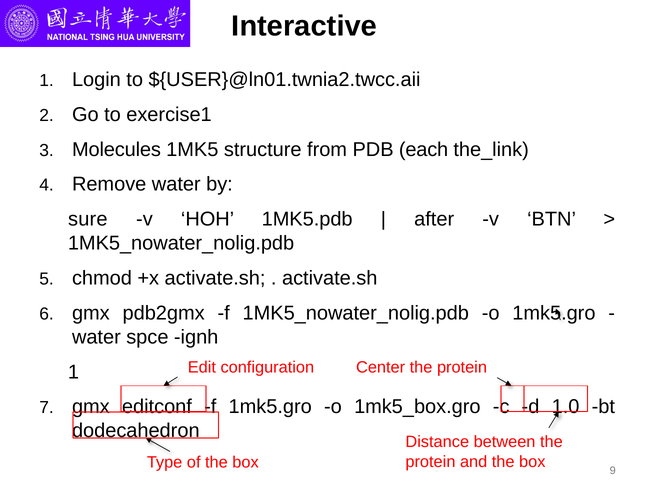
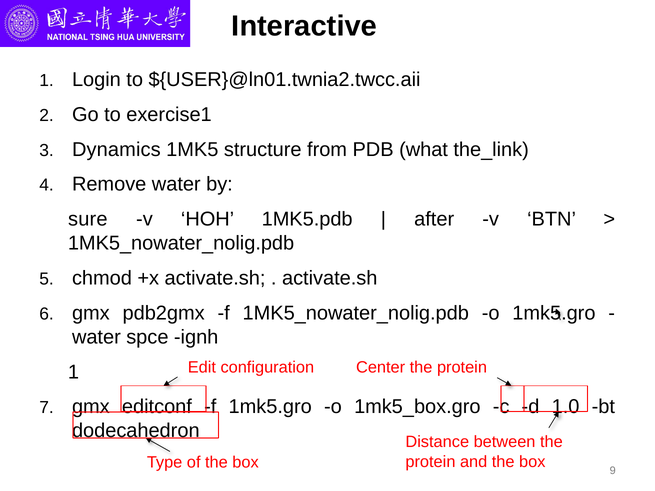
Molecules: Molecules -> Dynamics
each: each -> what
